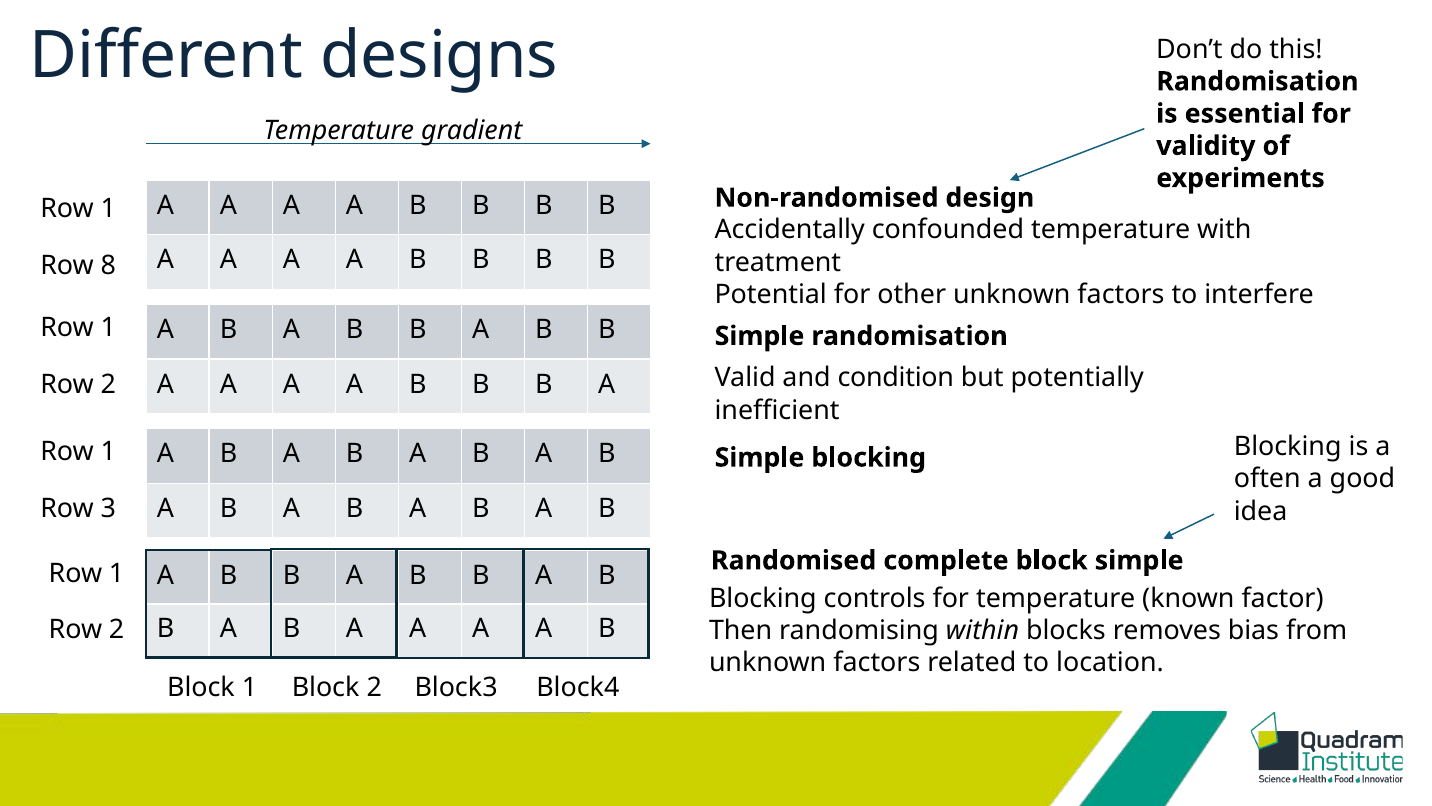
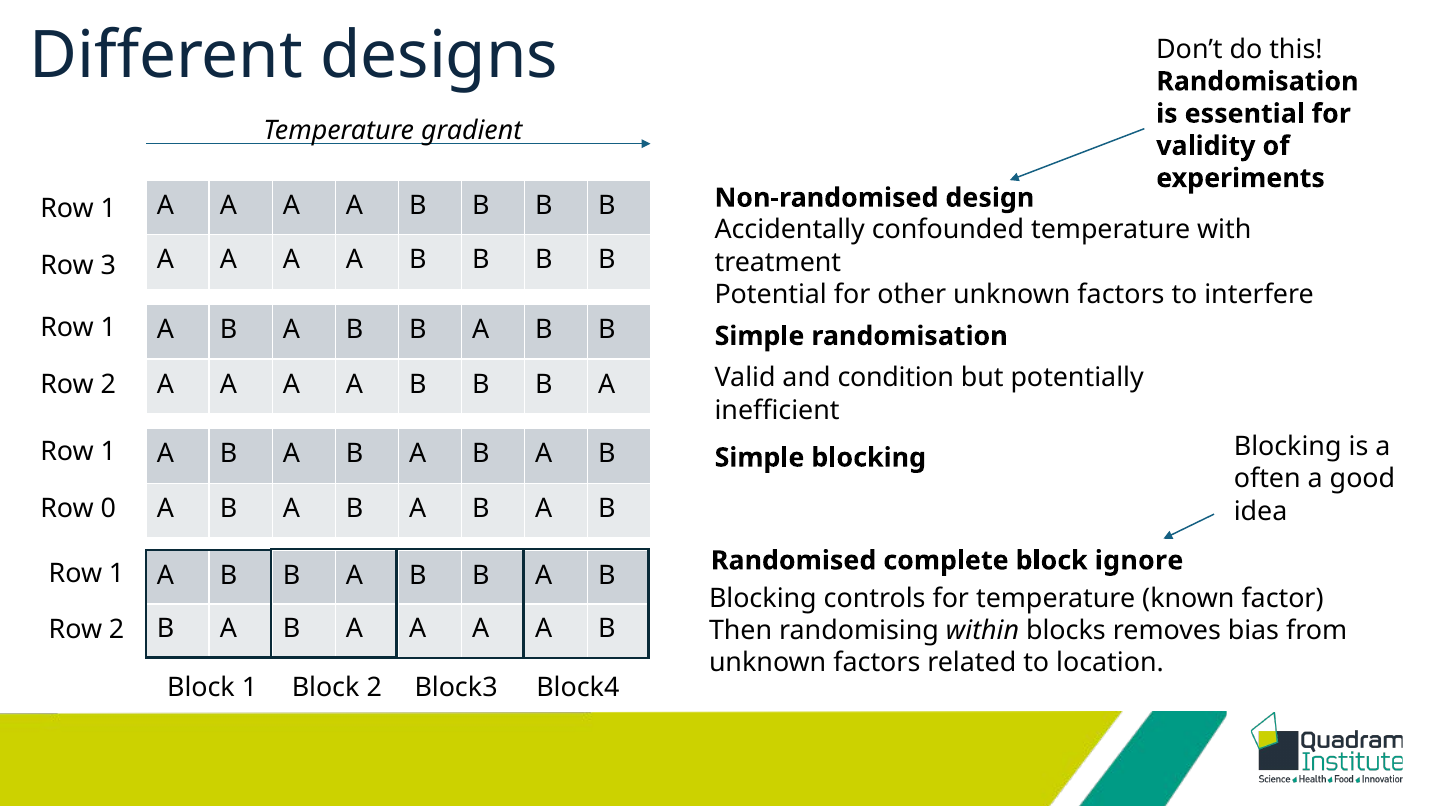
8: 8 -> 3
3: 3 -> 0
block simple: simple -> ignore
